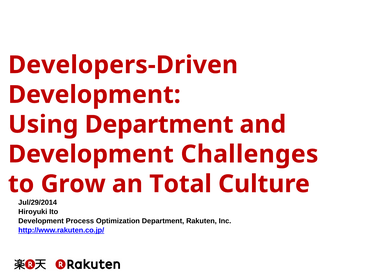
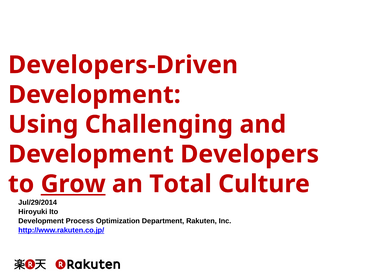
Using Department: Department -> Challenging
Challenges: Challenges -> Developers
Grow underline: none -> present
